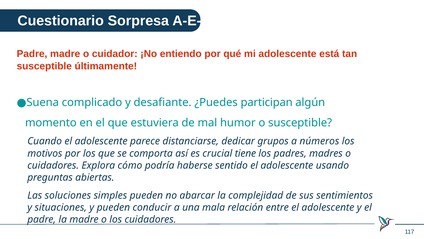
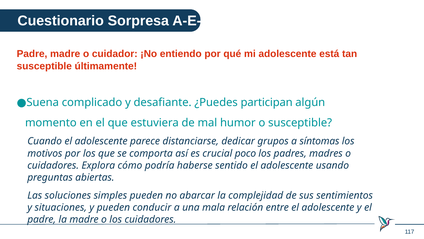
números: números -> síntomas
tiene: tiene -> poco
